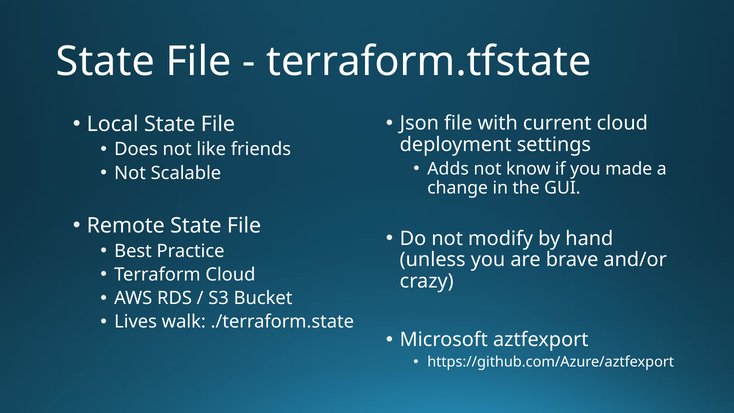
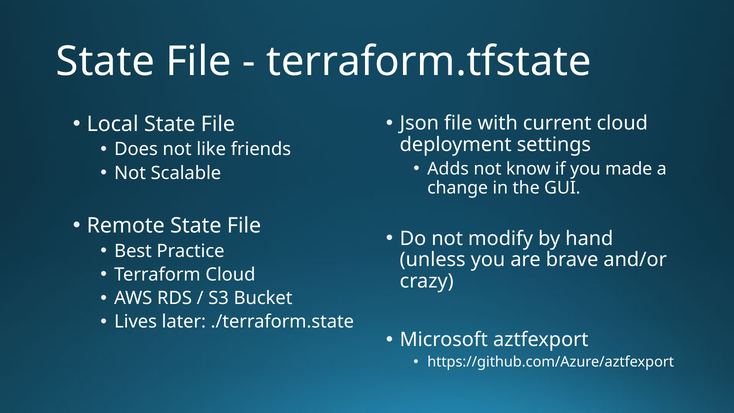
walk: walk -> later
